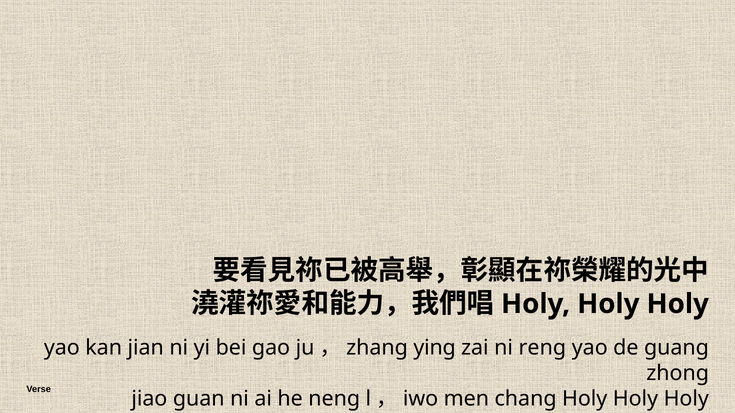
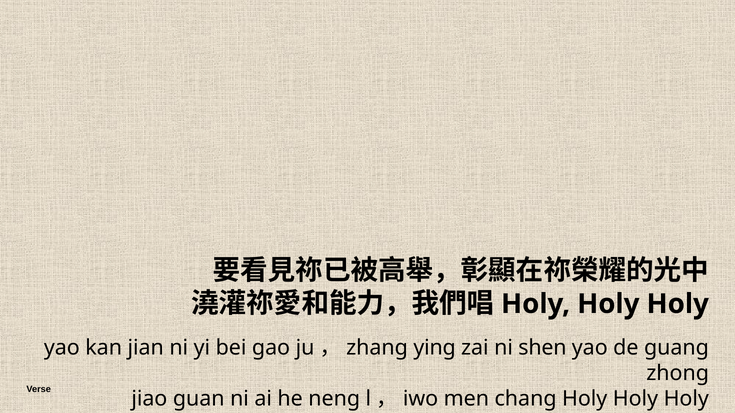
reng: reng -> shen
